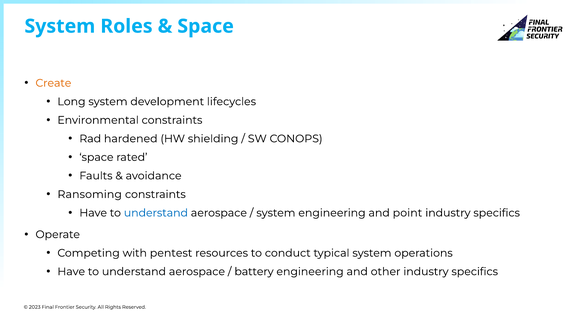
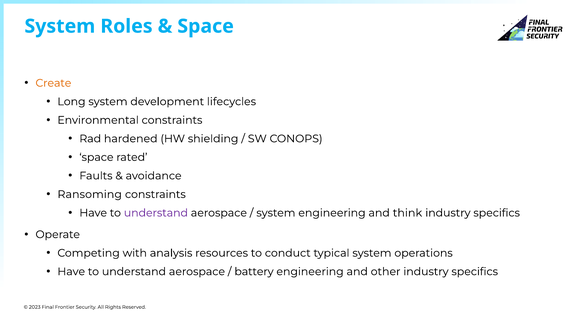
understand at (156, 213) colour: blue -> purple
point: point -> think
pentest: pentest -> analysis
